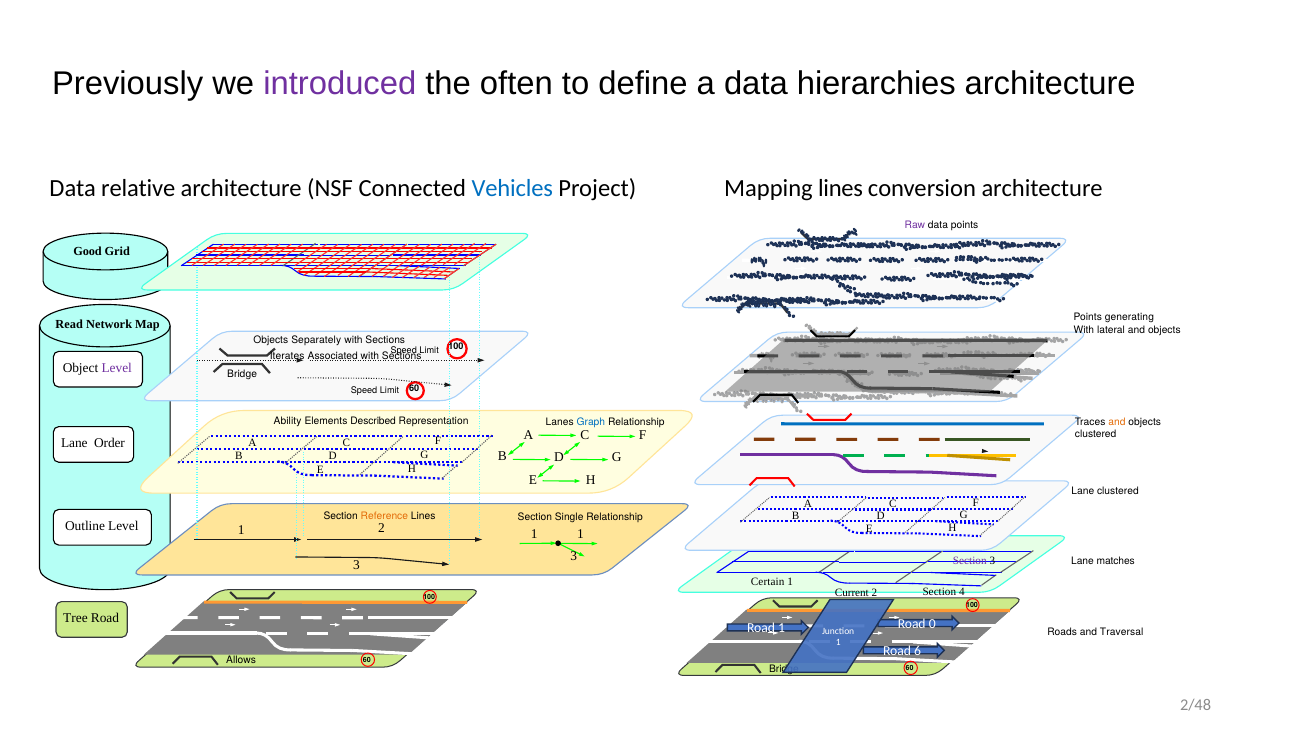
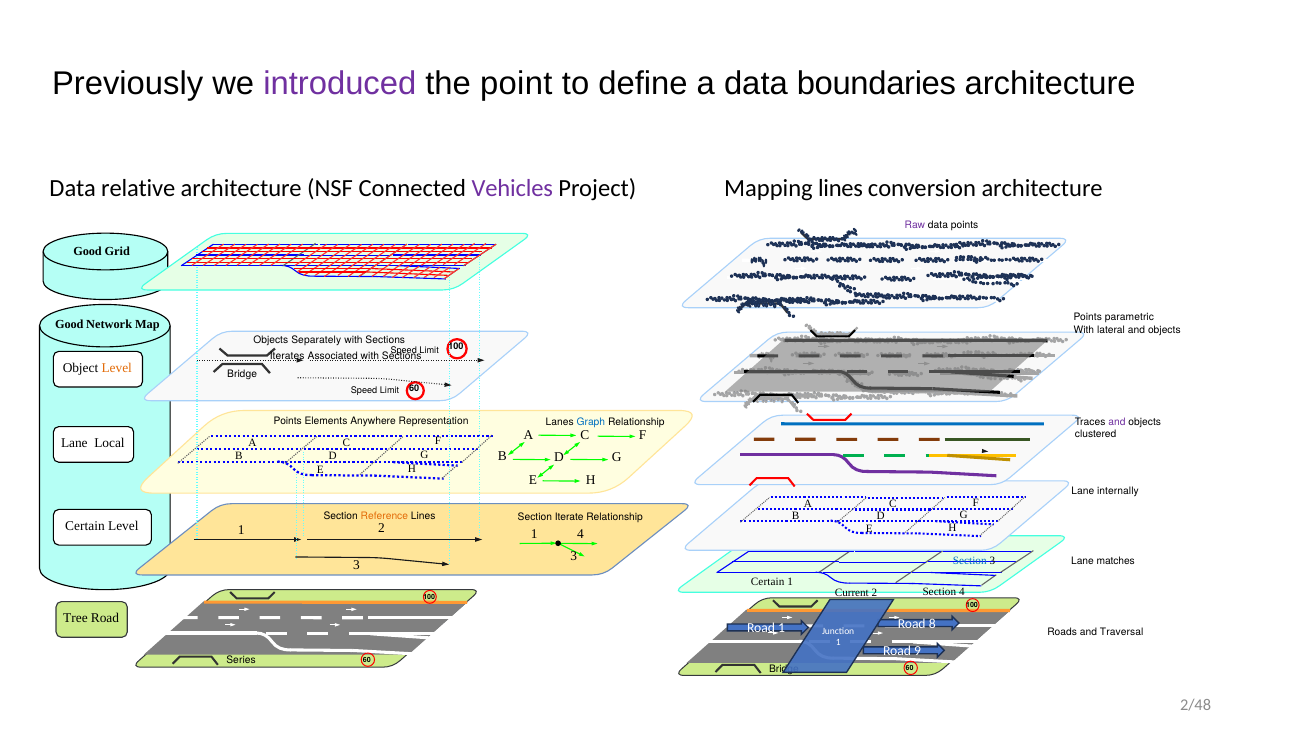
often: often -> point
hierarchies: hierarchies -> boundaries
Vehicles colour: blue -> purple
generating: generating -> parametric
Read at (69, 324): Read -> Good
Level at (117, 367) colour: purple -> orange
Ability at (288, 421): Ability -> Points
Described: Described -> Anywhere
and at (1117, 422) colour: orange -> purple
Order: Order -> Local
Lane clustered: clustered -> internally
Single: Single -> Iterate
Outline at (85, 525): Outline -> Certain
1 1 1: 1 -> 4
Section at (970, 560) colour: purple -> blue
0: 0 -> 8
6: 6 -> 9
Allows: Allows -> Series
